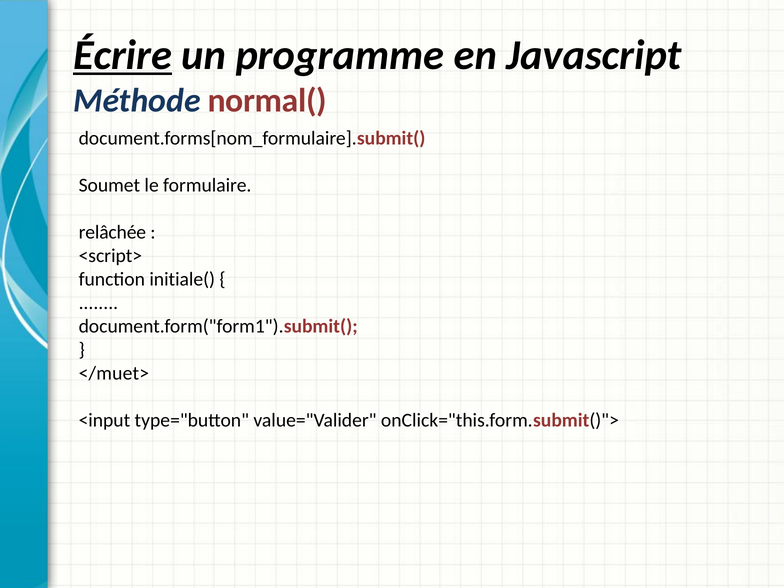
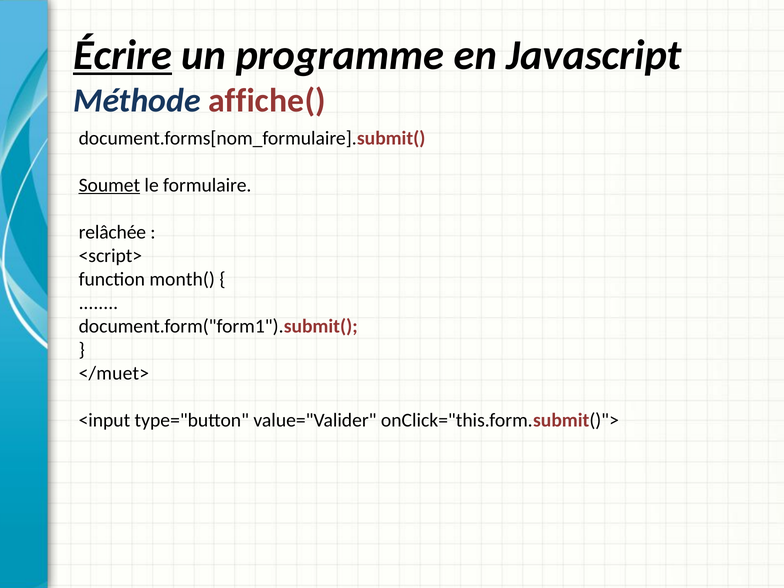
normal(: normal( -> affiche(
Soumet underline: none -> present
initiale(: initiale( -> month(
